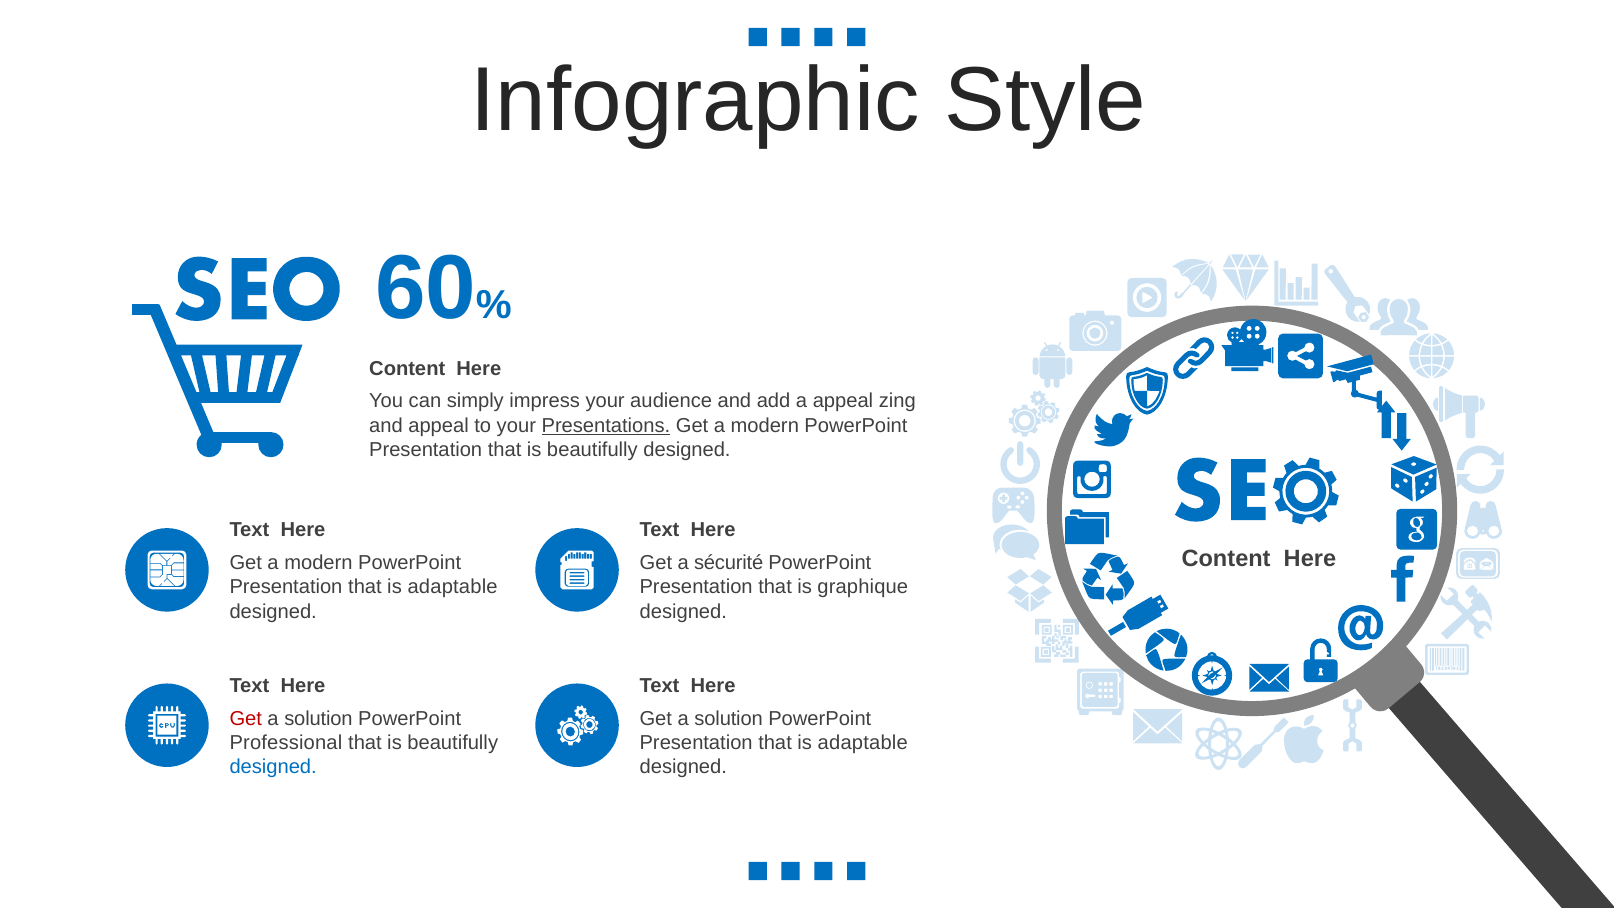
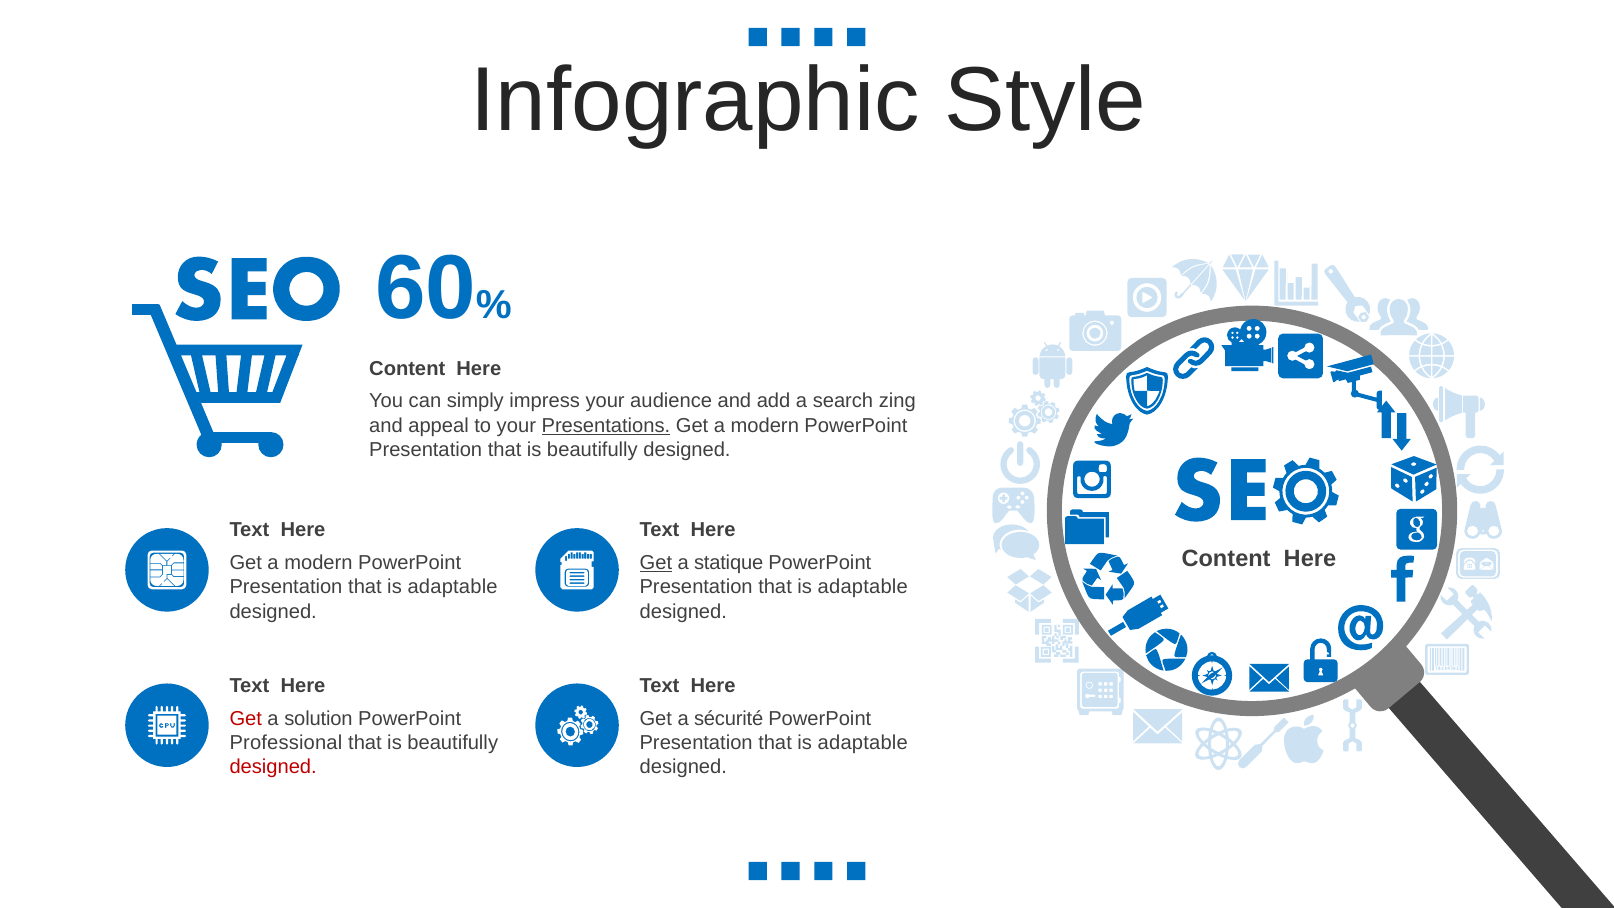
a appeal: appeal -> search
Get at (656, 563) underline: none -> present
sécurité: sécurité -> statique
graphique at (863, 587): graphique -> adaptable
solution at (729, 718): solution -> sécurité
designed at (273, 767) colour: blue -> red
